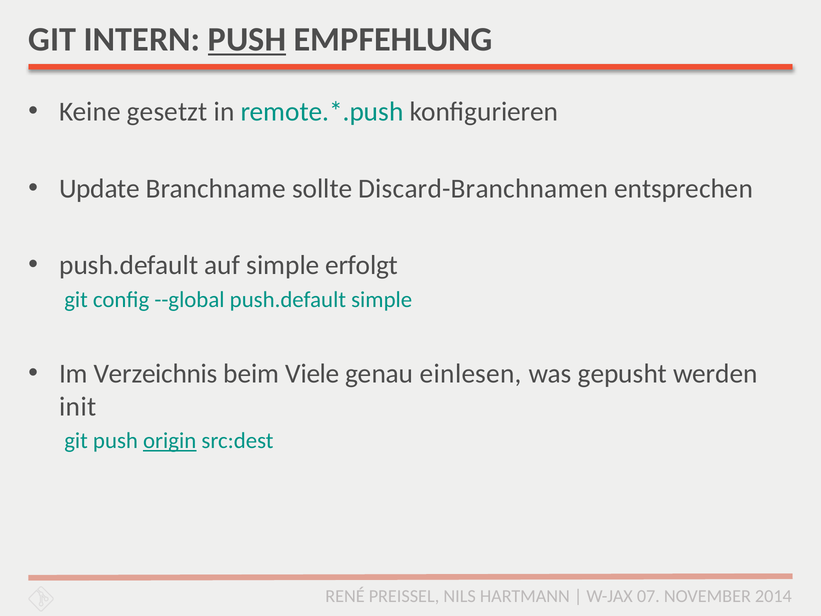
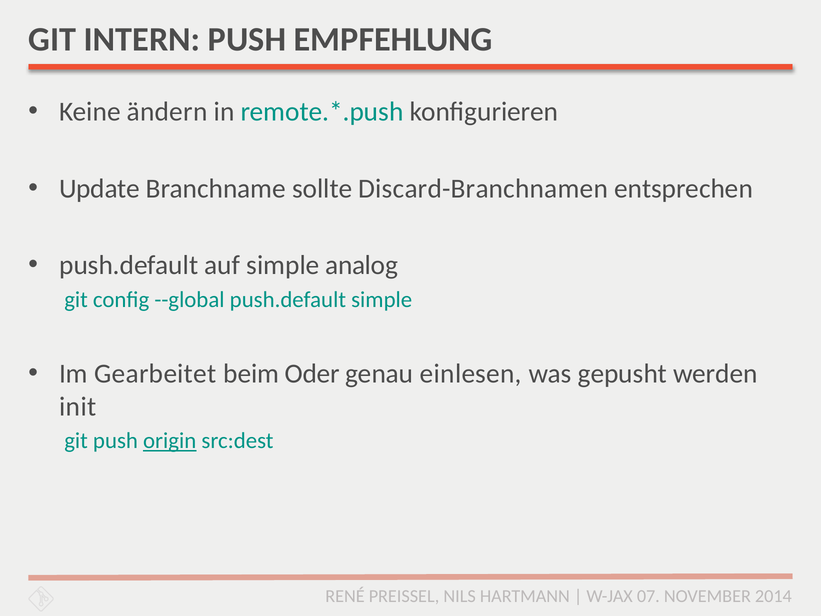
PUSH at (247, 40) underline: present -> none
gesetzt: gesetzt -> ändern
erfolgt: erfolgt -> analog
Verzeichnis: Verzeichnis -> Gearbeitet
Viele: Viele -> Oder
